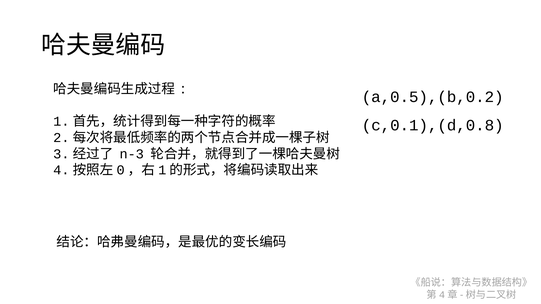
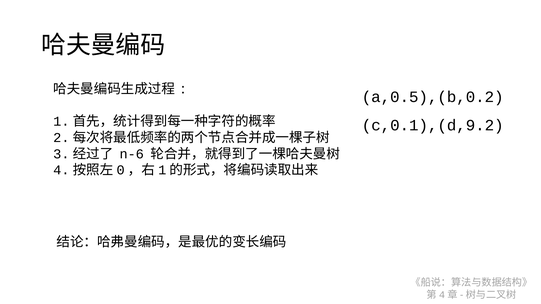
c,0.1),(d,0.8: c,0.1),(d,0.8 -> c,0.1),(d,9.2
n-3: n-3 -> n-6
